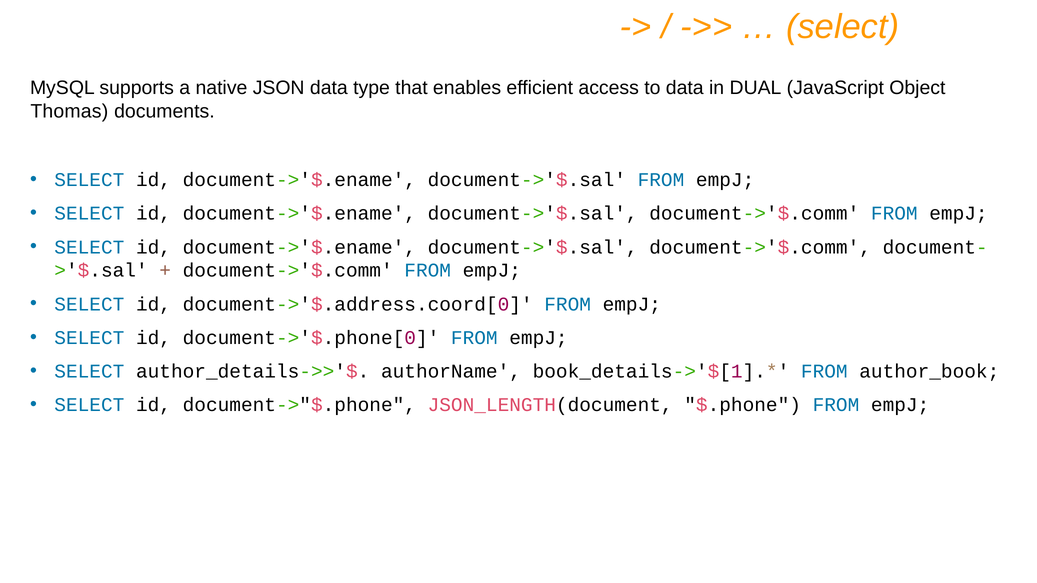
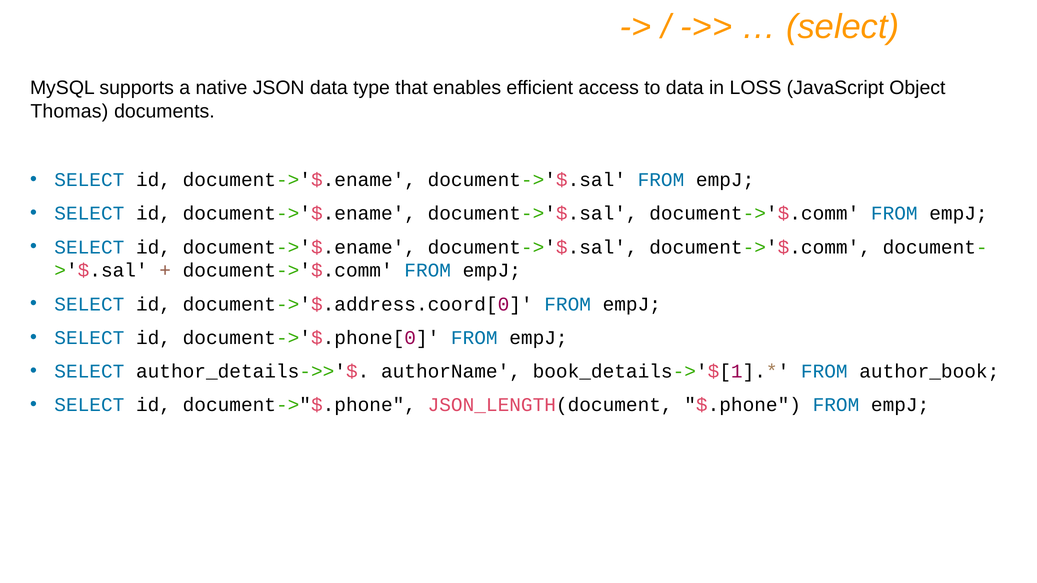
DUAL: DUAL -> LOSS
